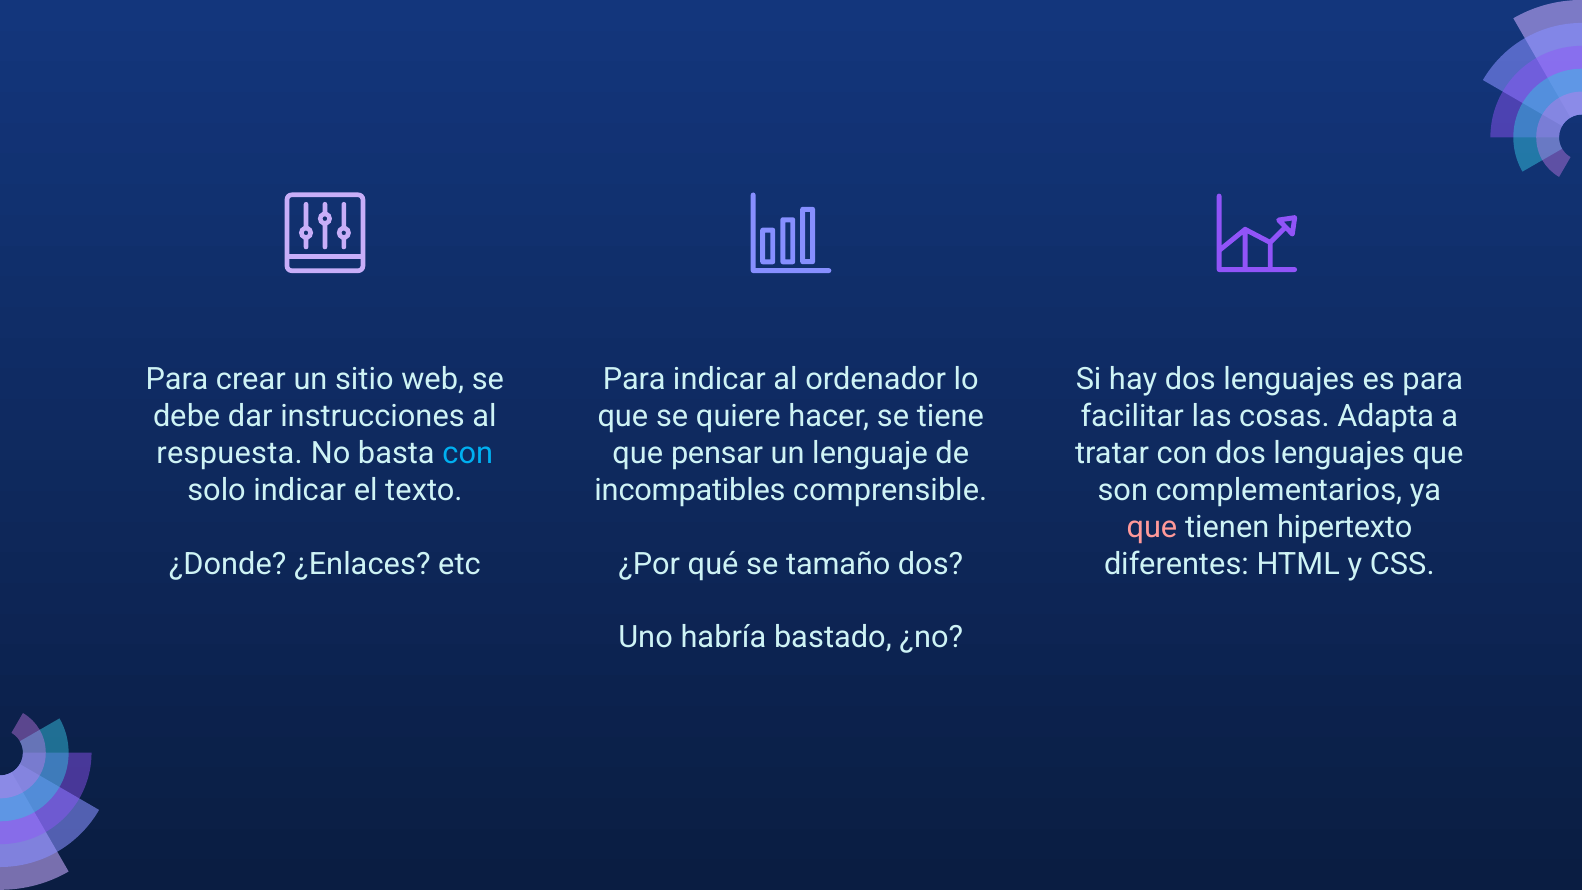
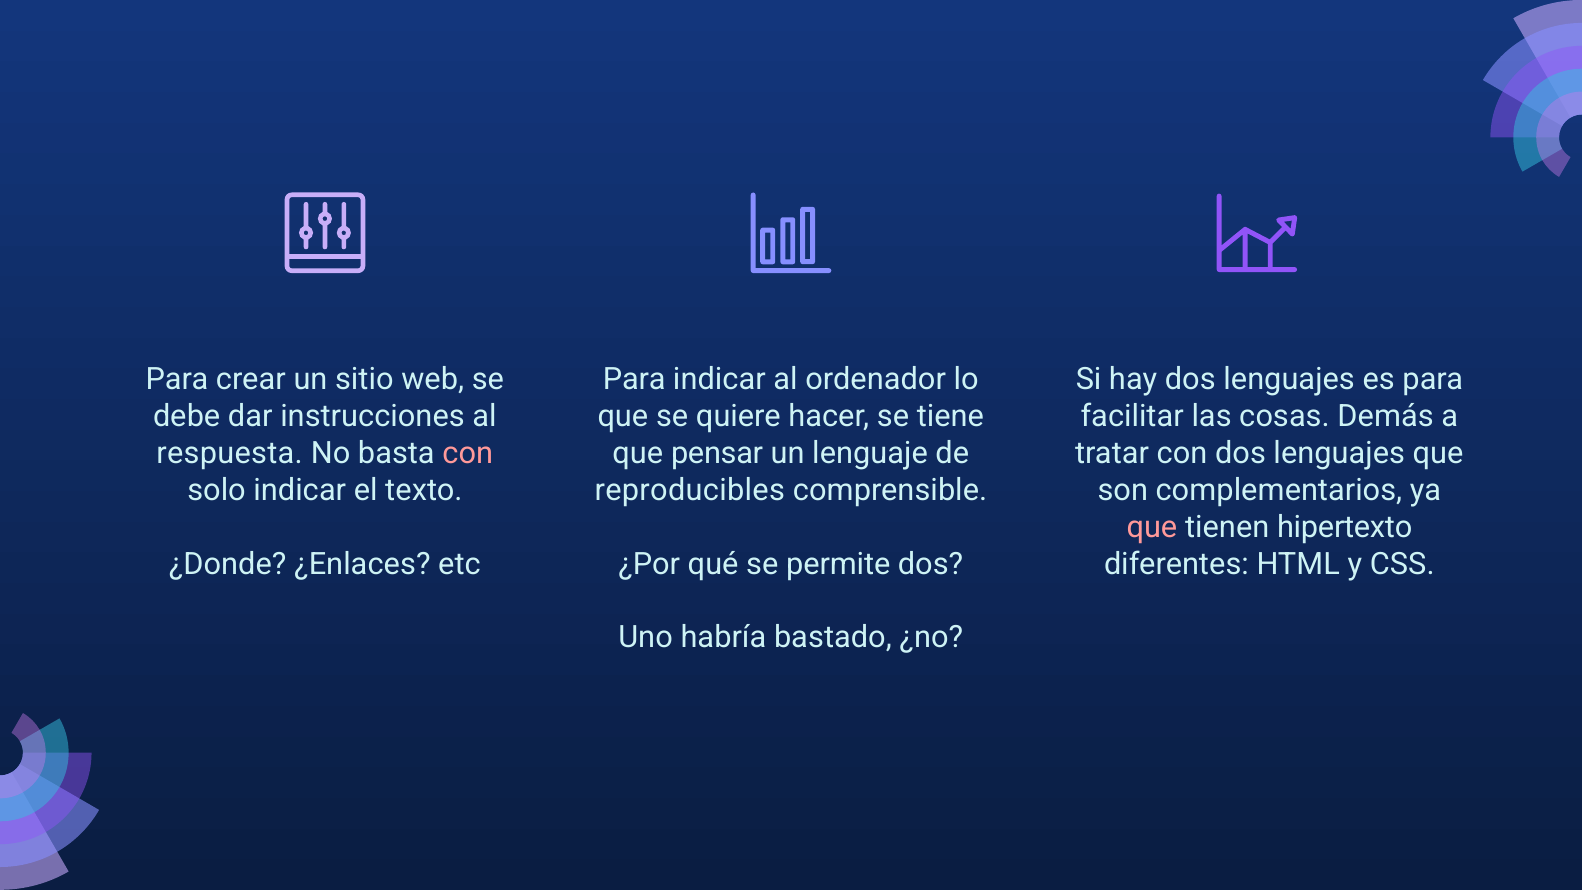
Adapta: Adapta -> Demás
con at (468, 453) colour: light blue -> pink
incompatibles: incompatibles -> reproducibles
tamaño: tamaño -> permite
